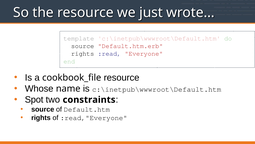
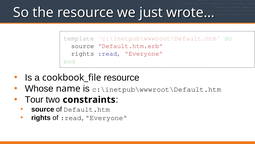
Spot: Spot -> Tour
